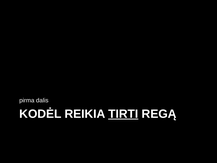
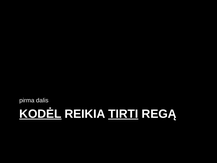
KODĖL underline: none -> present
